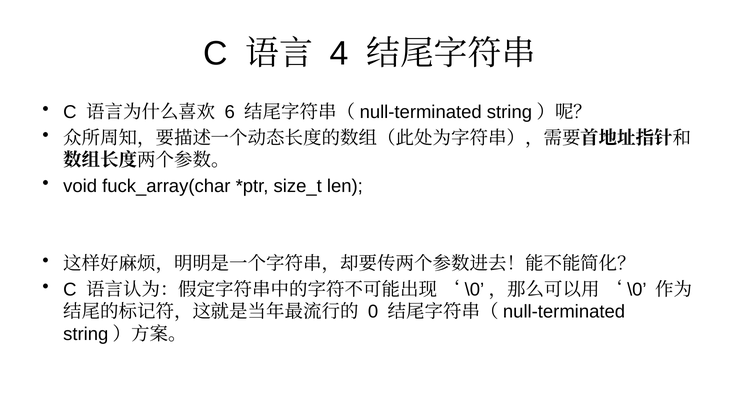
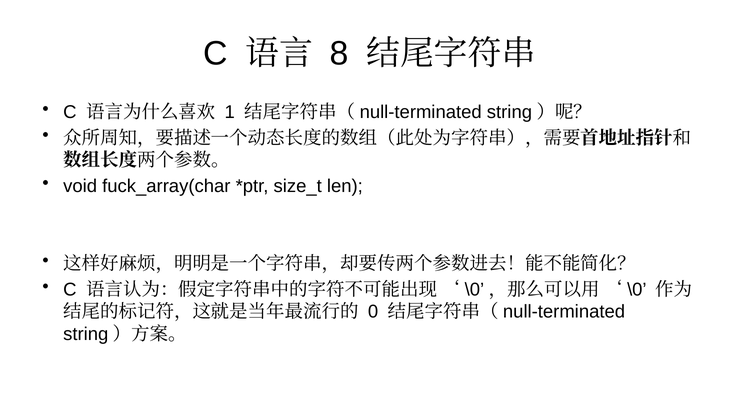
4: 4 -> 8
6: 6 -> 1
